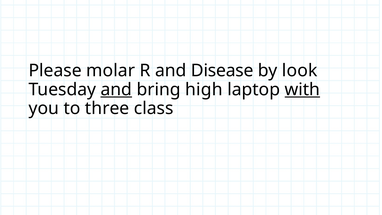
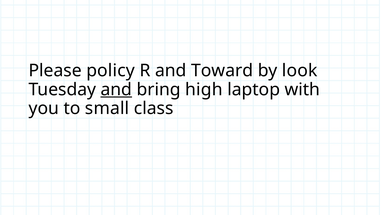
molar: molar -> policy
Disease: Disease -> Toward
with underline: present -> none
three: three -> small
